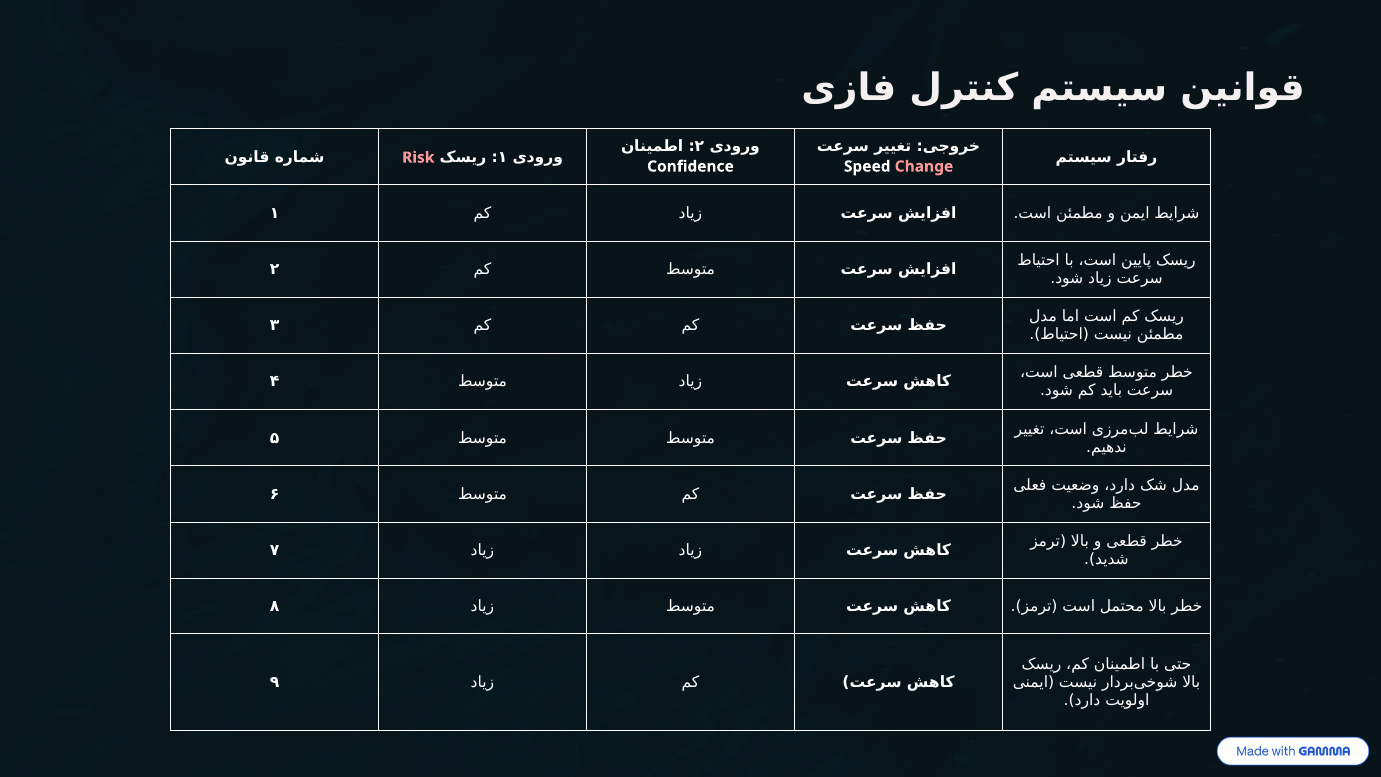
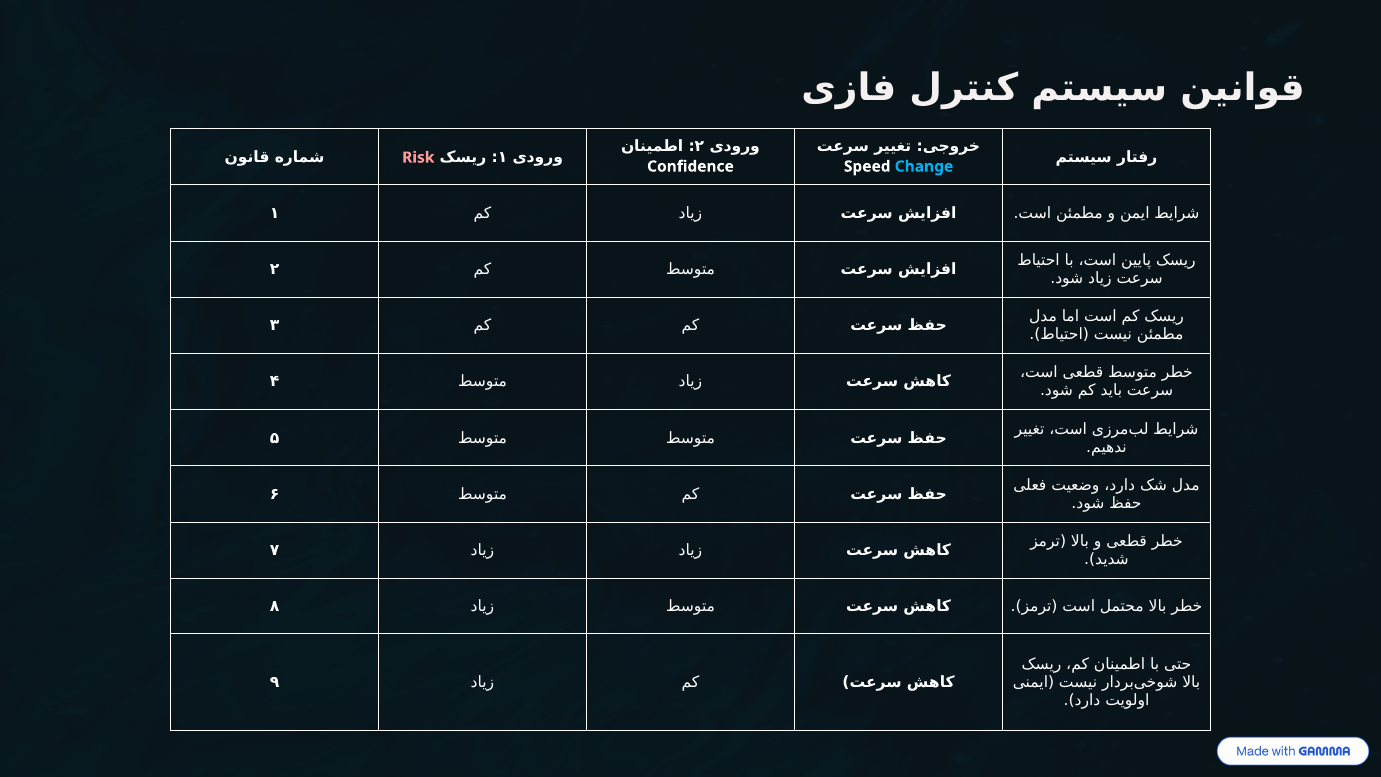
Change colour: pink -> light blue
